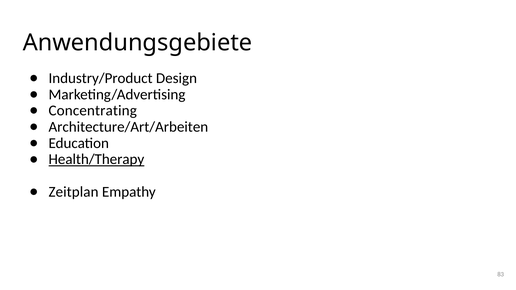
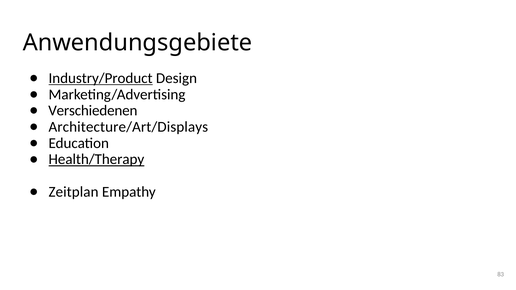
Industry/Product underline: none -> present
Concentrating: Concentrating -> Verschiedenen
Architecture/Art/Arbeiten: Architecture/Art/Arbeiten -> Architecture/Art/Displays
